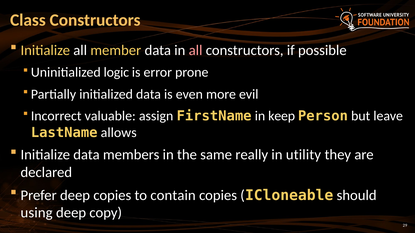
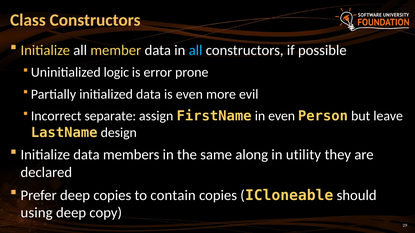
all at (196, 50) colour: pink -> light blue
valuable: valuable -> separate
in keep: keep -> even
allows: allows -> design
really: really -> along
